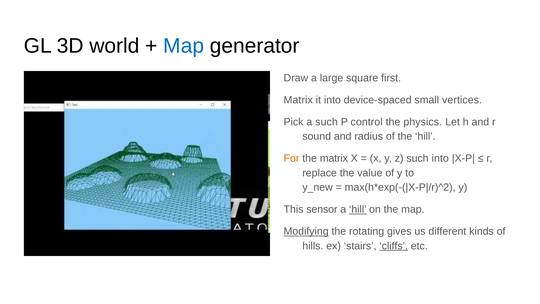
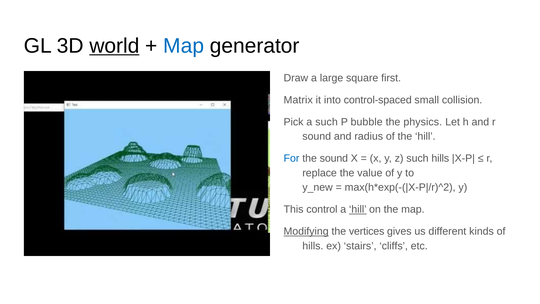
world underline: none -> present
device-spaced: device-spaced -> control-spaced
vertices: vertices -> collision
control: control -> bubble
For colour: orange -> blue
the matrix: matrix -> sound
such into: into -> hills
sensor: sensor -> control
rotating: rotating -> vertices
cliffs underline: present -> none
